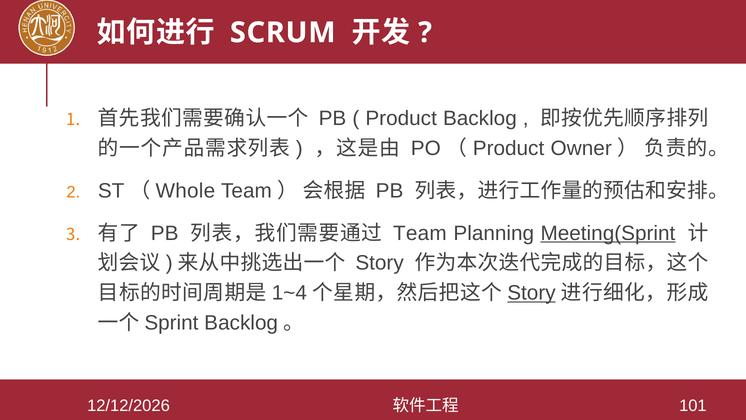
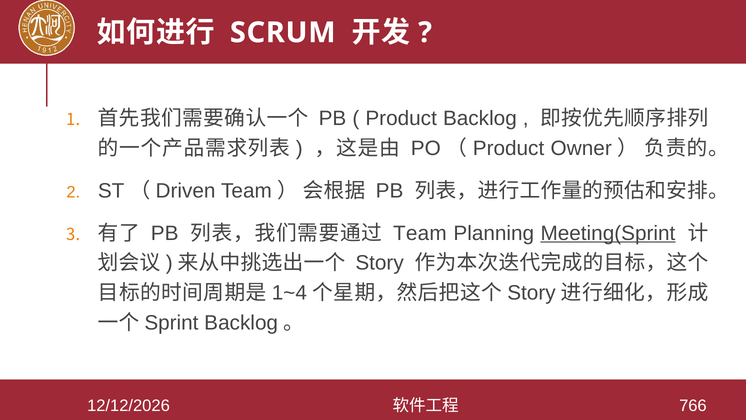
Whole: Whole -> Driven
Story at (531, 293) underline: present -> none
101: 101 -> 766
